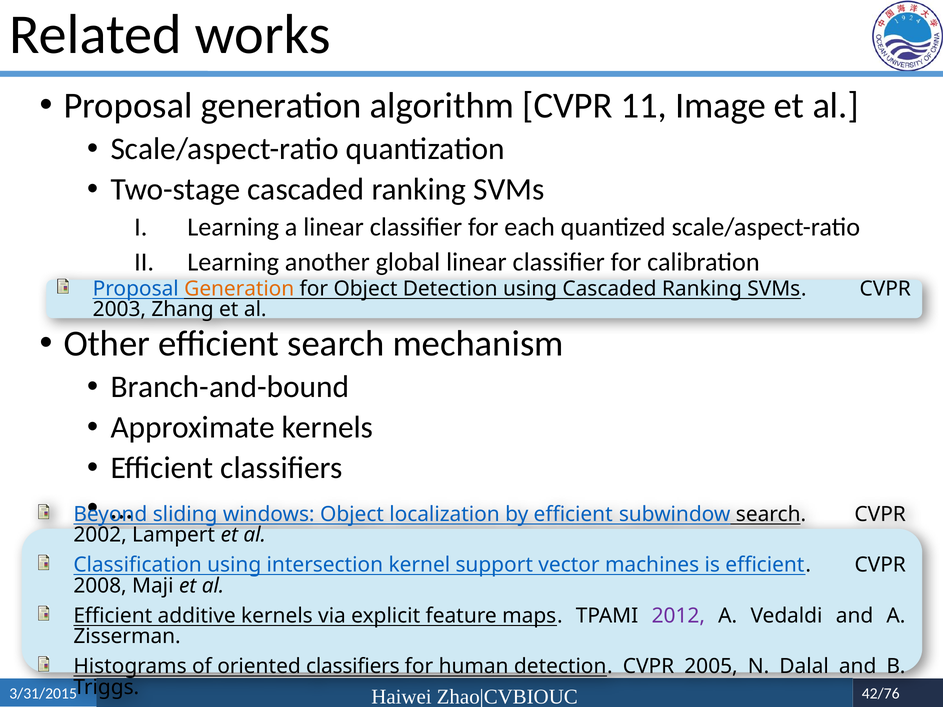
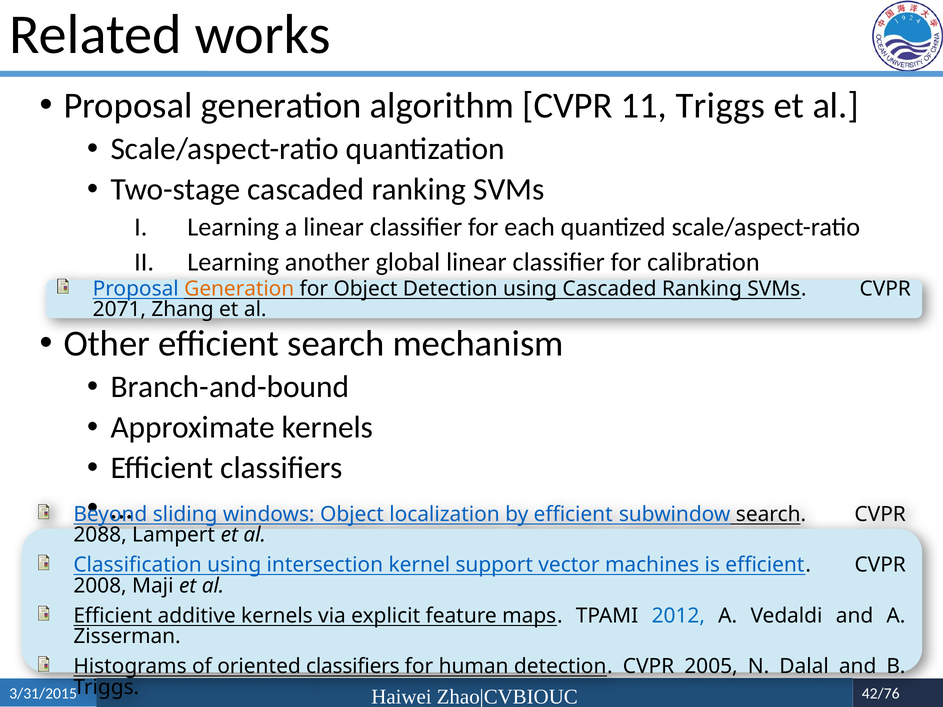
11 Image: Image -> Triggs
2003: 2003 -> 2071
2002: 2002 -> 2088
2012 colour: purple -> blue
